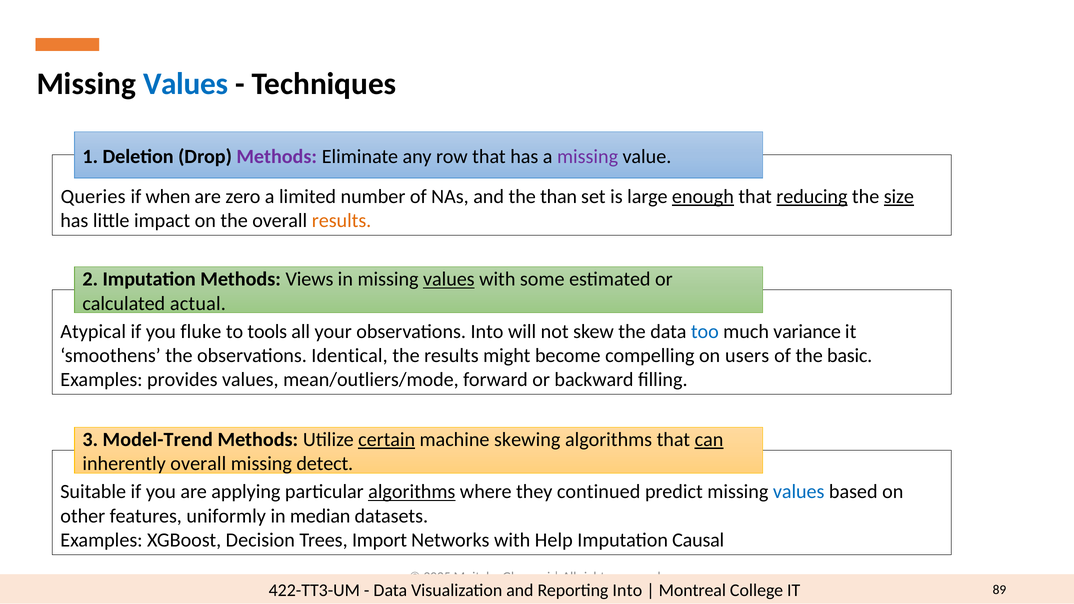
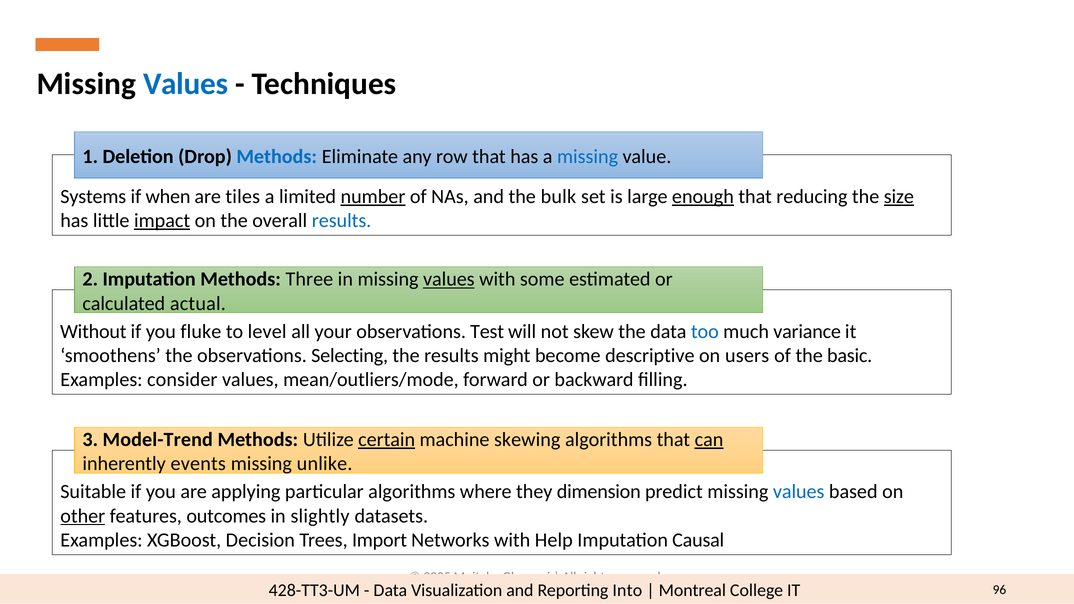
Methods at (277, 156) colour: purple -> blue
missing at (588, 156) colour: purple -> blue
Queries: Queries -> Systems
zero: zero -> tiles
number underline: none -> present
than: than -> bulk
reducing underline: present -> none
impact underline: none -> present
results at (342, 221) colour: orange -> blue
Views: Views -> Three
Atypical: Atypical -> Without
tools: tools -> level
observations Into: Into -> Test
Identical: Identical -> Selecting
compelling: compelling -> descriptive
provides: provides -> consider
inherently overall: overall -> events
detect: detect -> unlike
algorithms at (412, 492) underline: present -> none
continued: continued -> dimension
other underline: none -> present
uniformly: uniformly -> outcomes
median: median -> slightly
422-TT3-UM: 422-TT3-UM -> 428-TT3-UM
89: 89 -> 96
